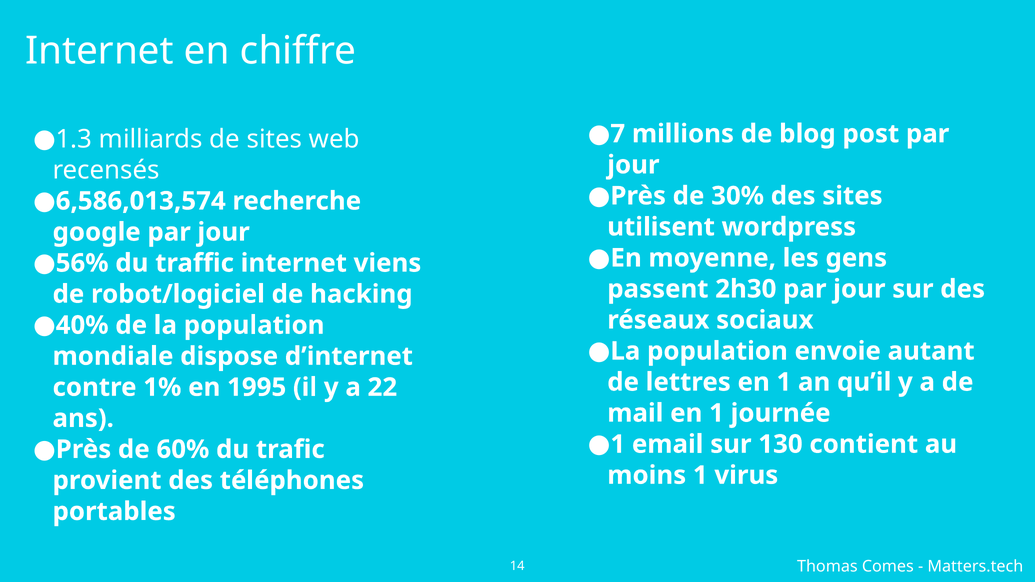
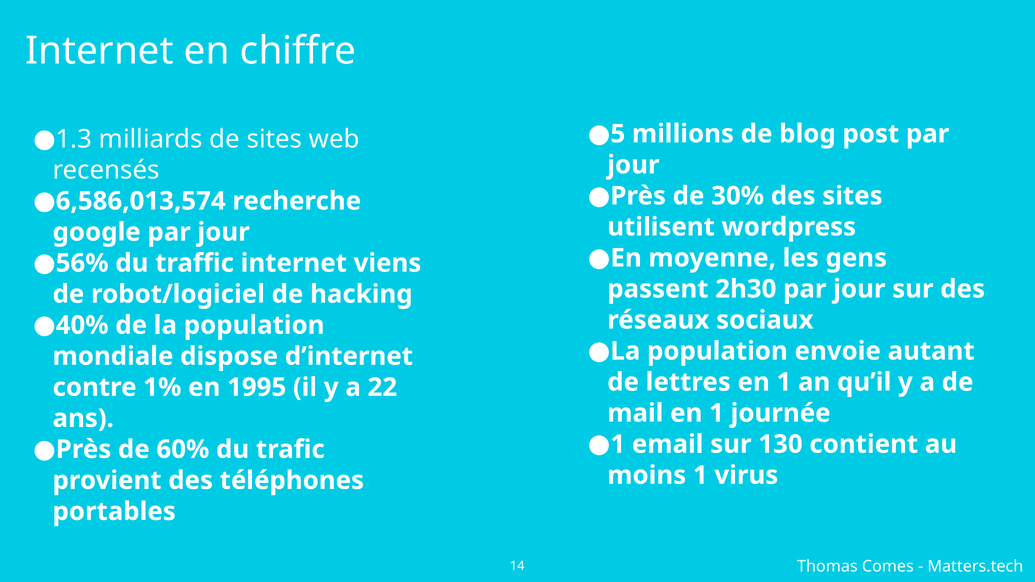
7: 7 -> 5
